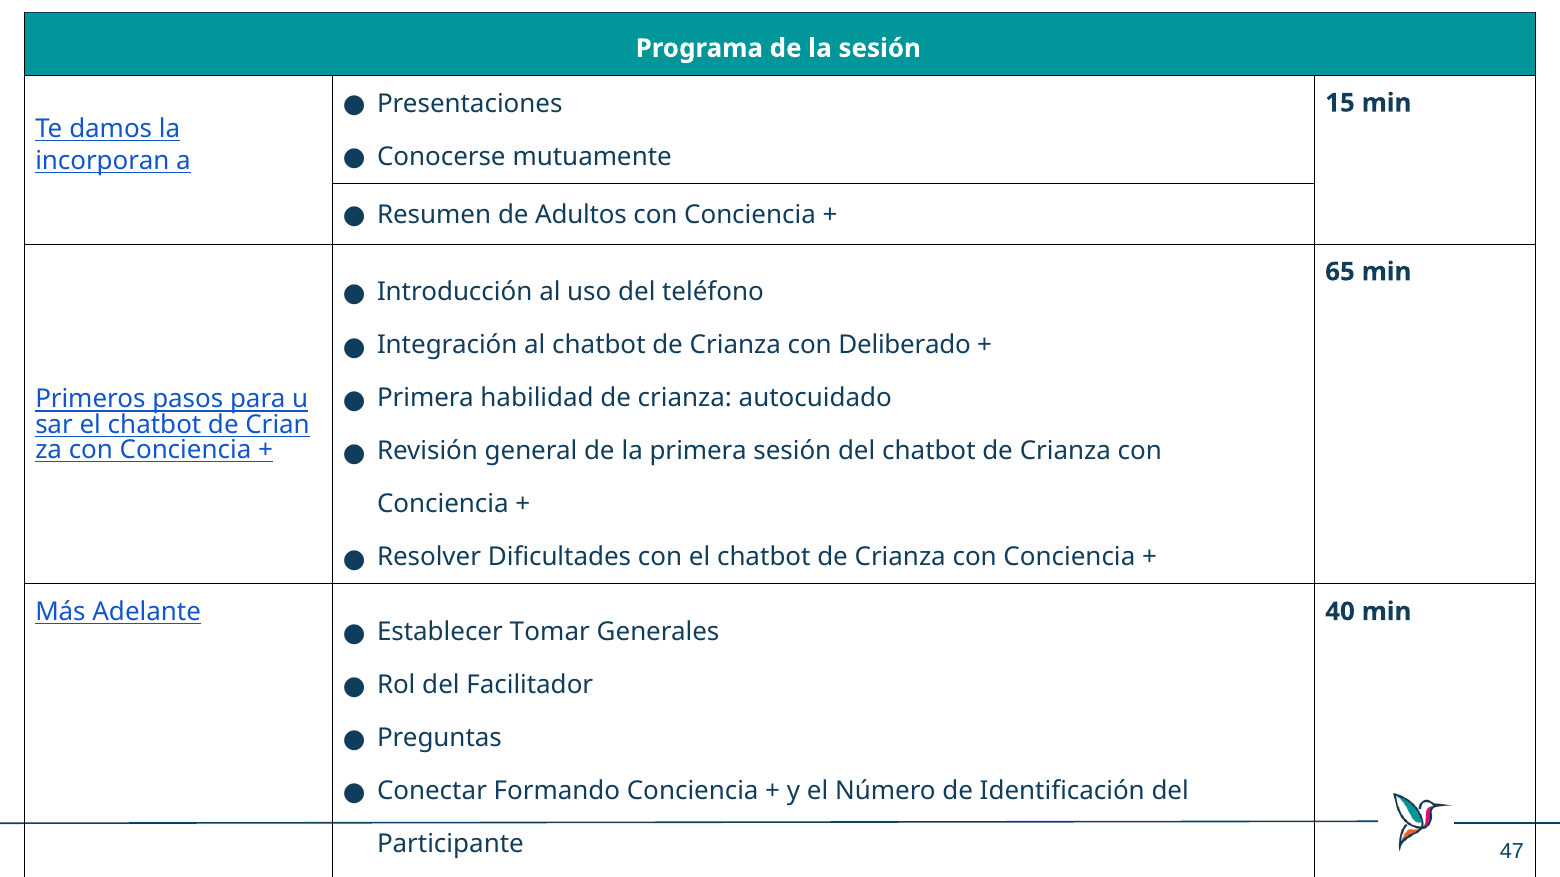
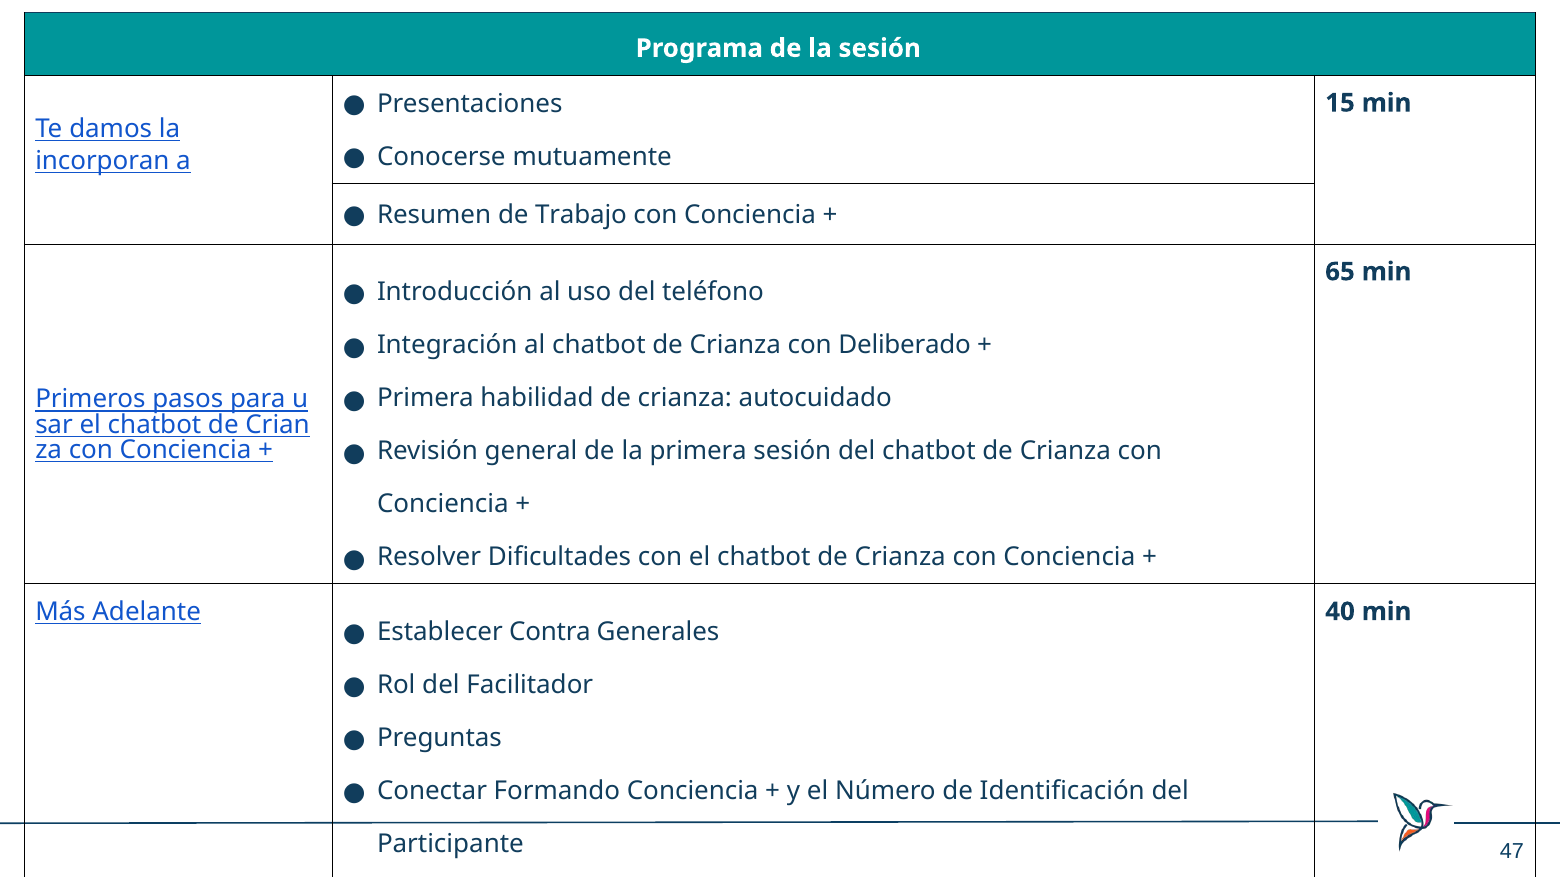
Adultos: Adultos -> Trabajo
Tomar: Tomar -> Contra
